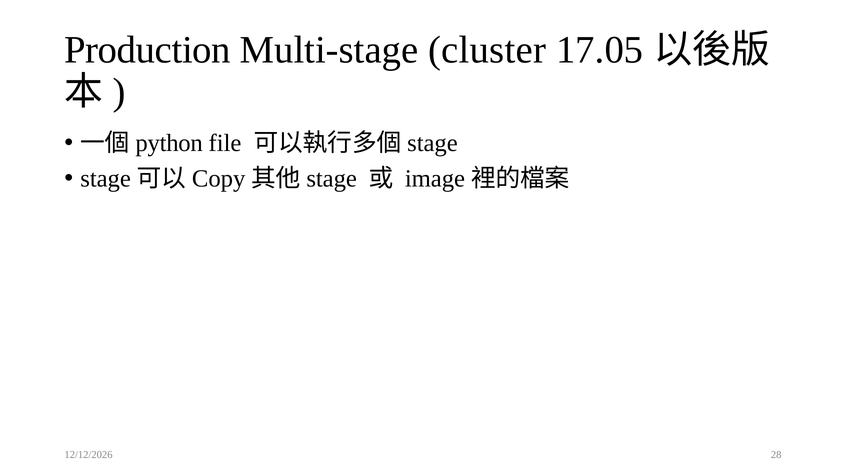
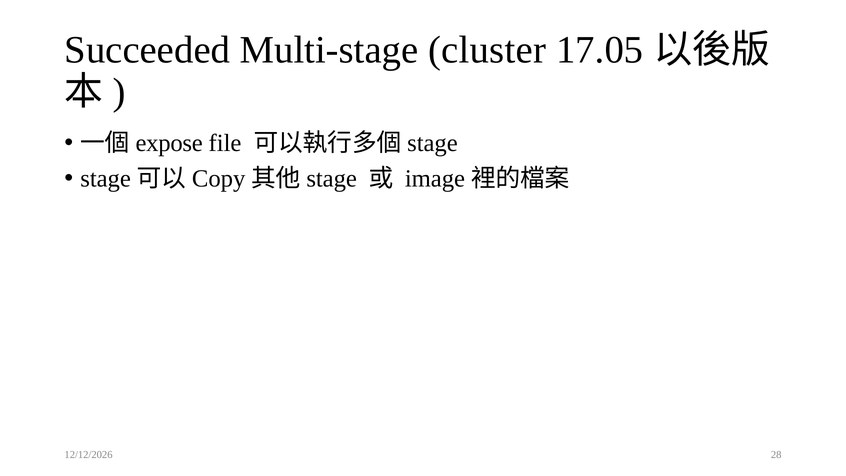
Production: Production -> Succeeded
python: python -> expose
